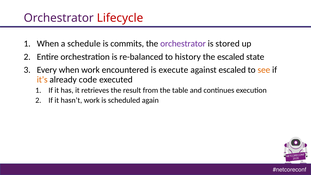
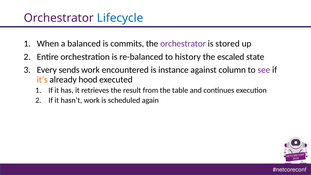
Lifecycle colour: red -> blue
schedule: schedule -> balanced
Every when: when -> sends
execute: execute -> instance
against escaled: escaled -> column
see colour: orange -> purple
code: code -> hood
